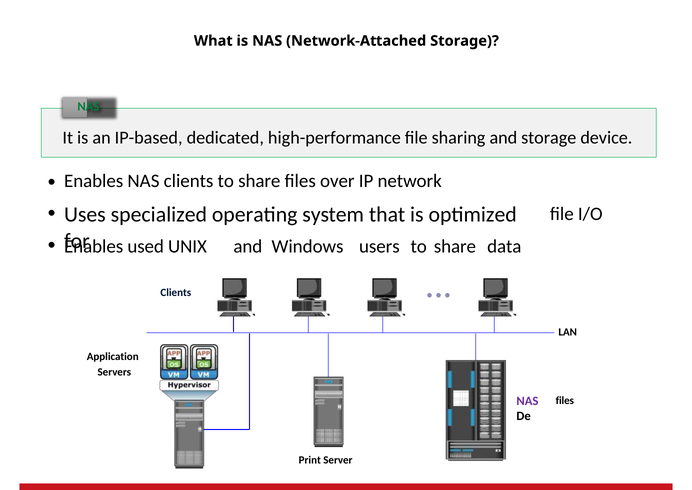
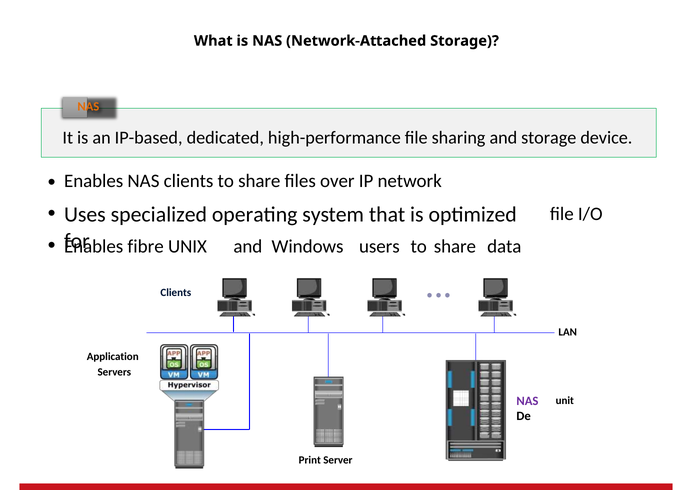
NAS at (88, 106) colour: green -> orange
used: used -> fibre
files at (565, 400): files -> unit
